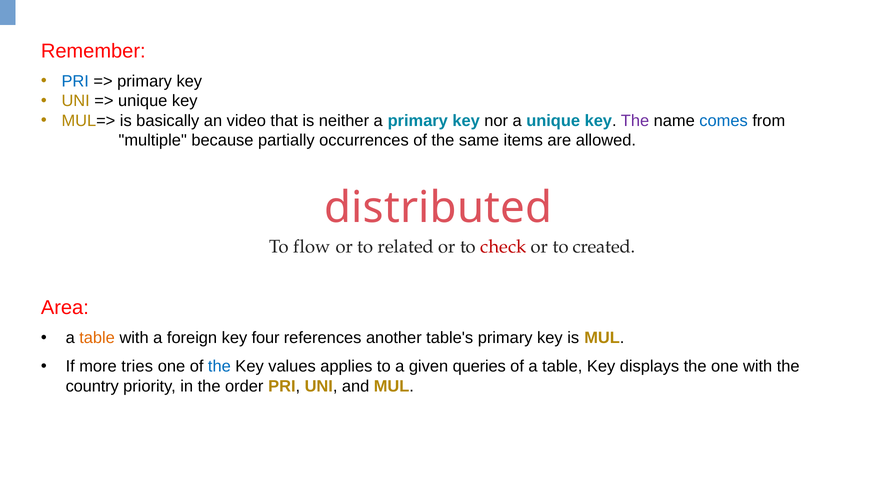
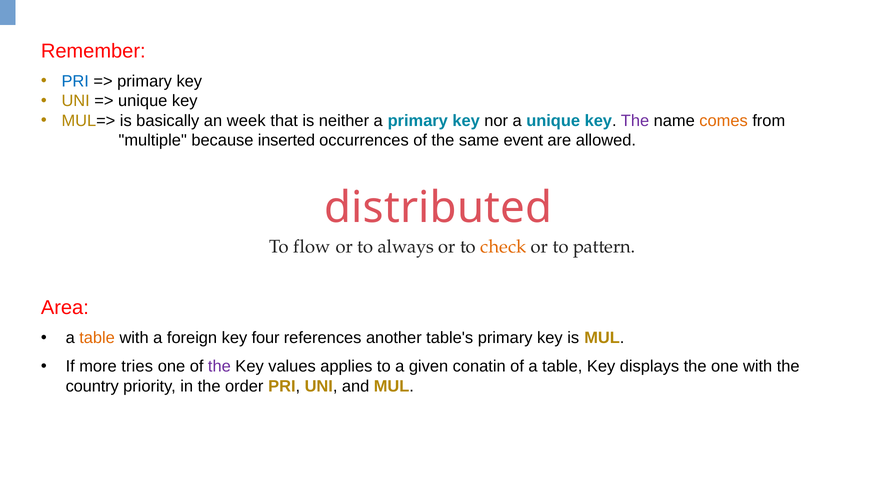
video: video -> week
comes colour: blue -> orange
partially: partially -> inserted
items: items -> event
related: related -> always
check colour: red -> orange
created: created -> pattern
the at (219, 367) colour: blue -> purple
queries: queries -> conatin
